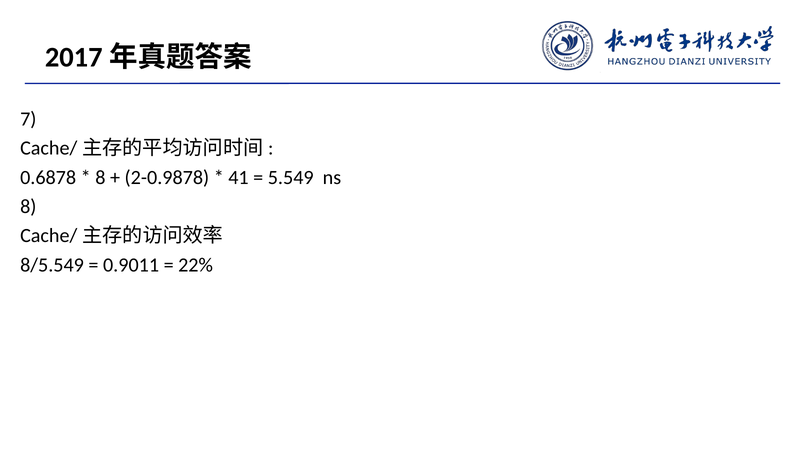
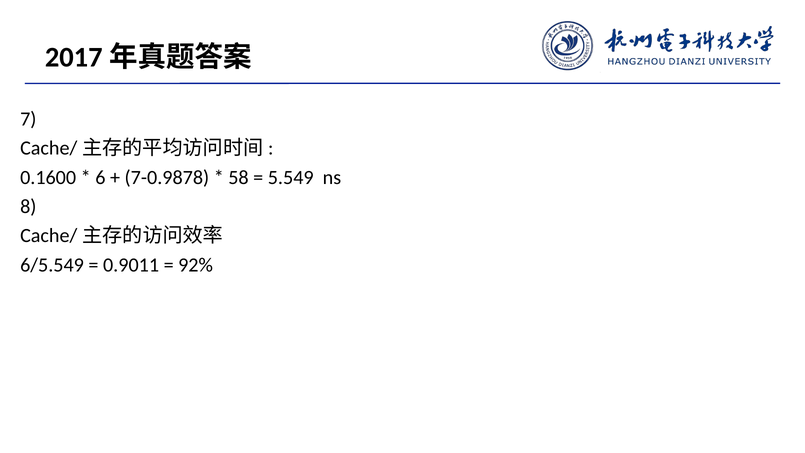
0.6878: 0.6878 -> 0.1600
8 at (100, 177): 8 -> 6
2-0.9878: 2-0.9878 -> 7-0.9878
41: 41 -> 58
8/5.549: 8/5.549 -> 6/5.549
22%: 22% -> 92%
